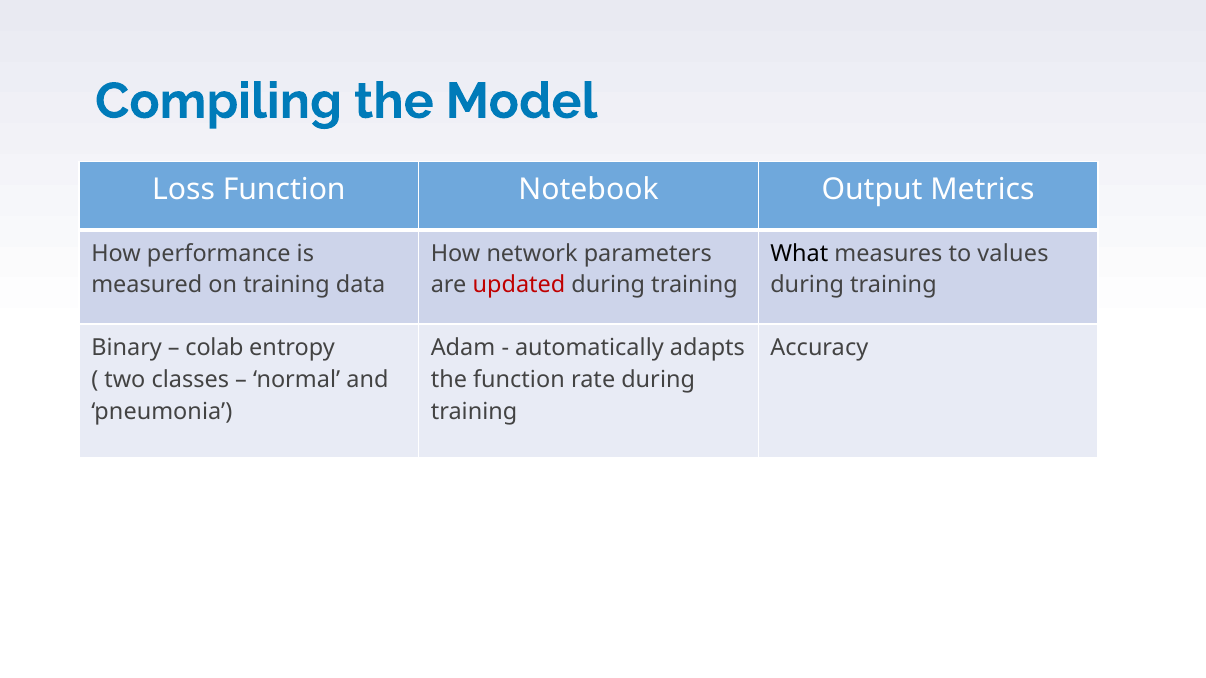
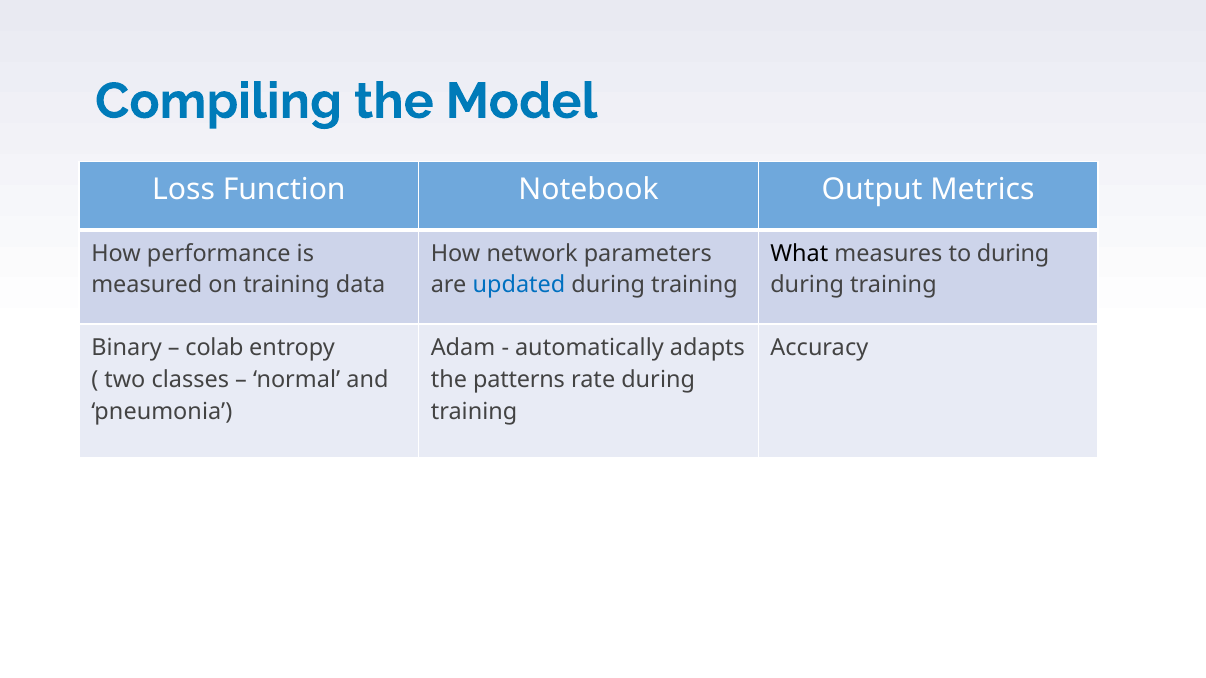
to values: values -> during
updated colour: red -> blue
the function: function -> patterns
